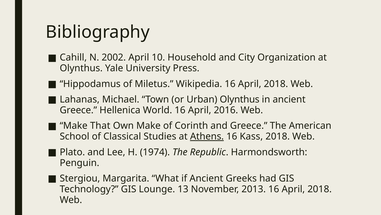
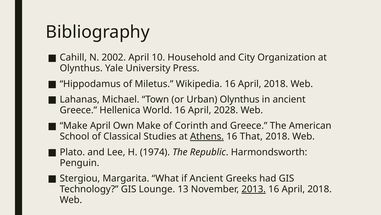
2016: 2016 -> 2028
Make That: That -> April
Kass: Kass -> That
2013 underline: none -> present
